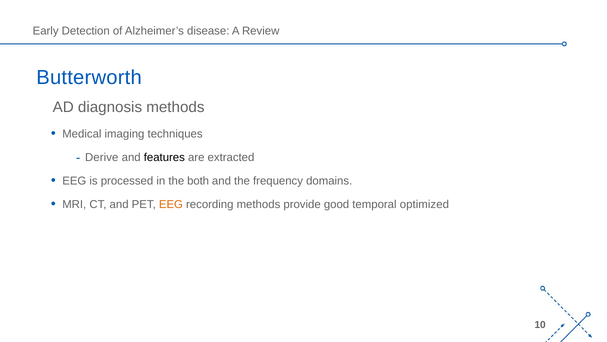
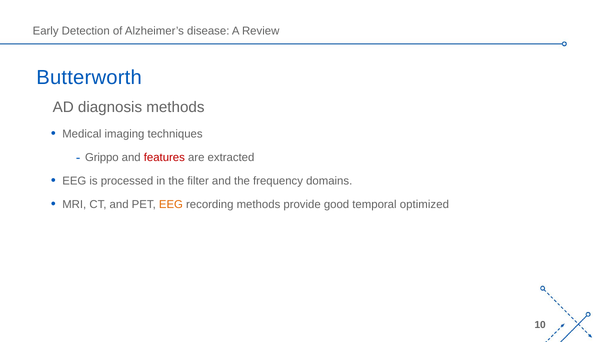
Derive: Derive -> Grippo
features colour: black -> red
both: both -> filter
